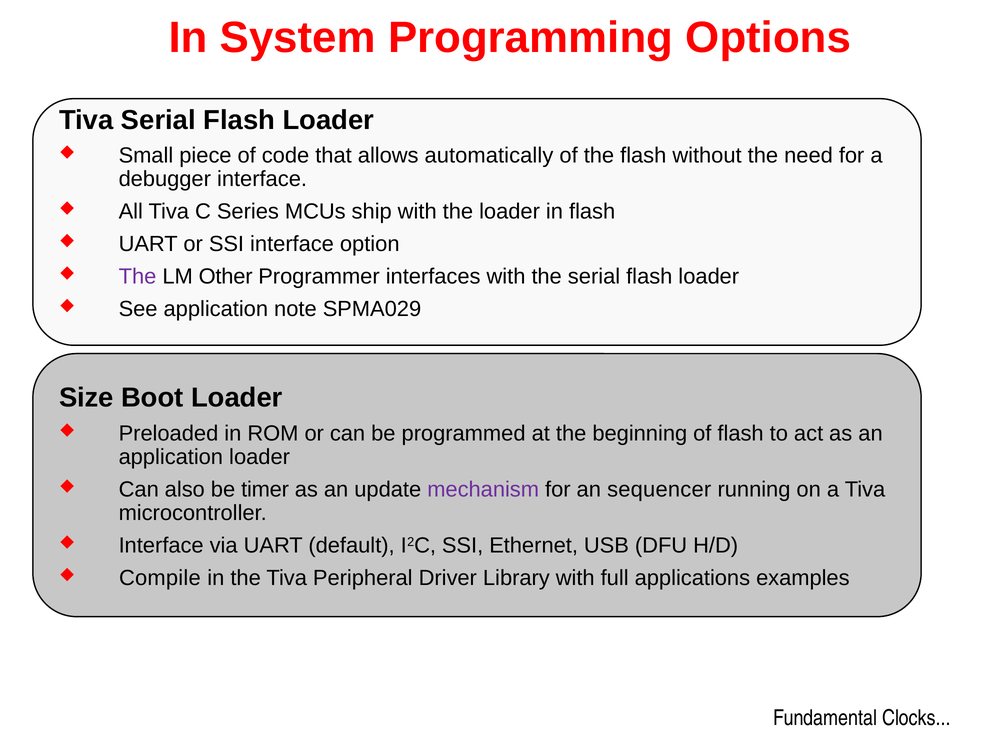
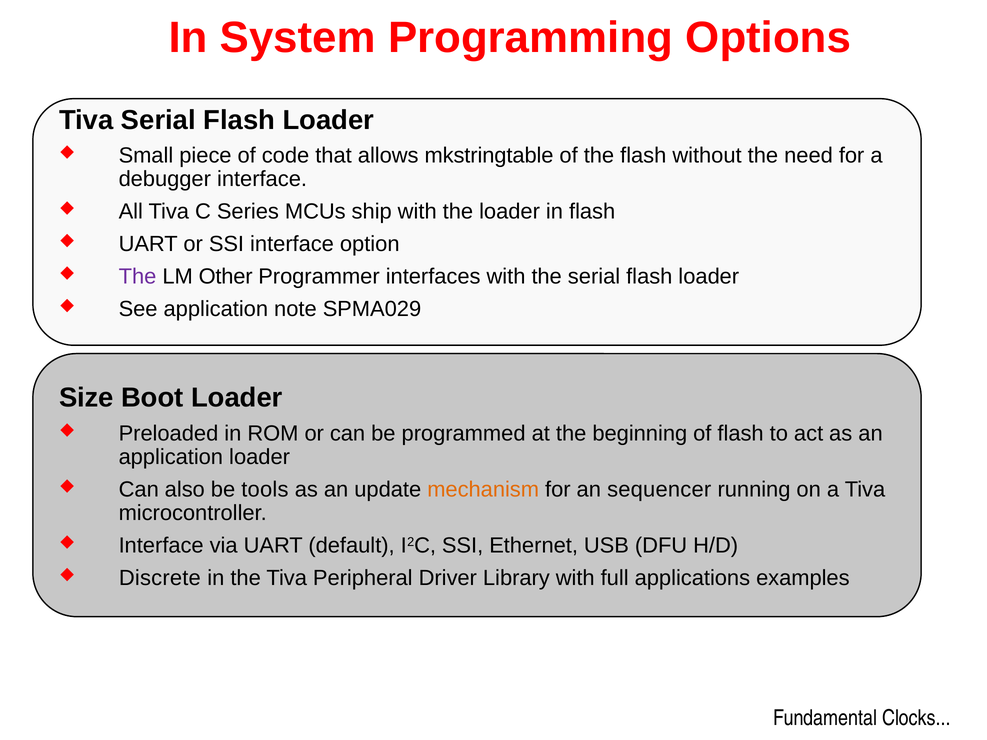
automatically: automatically -> mkstringtable
timer: timer -> tools
mechanism colour: purple -> orange
Compile: Compile -> Discrete
